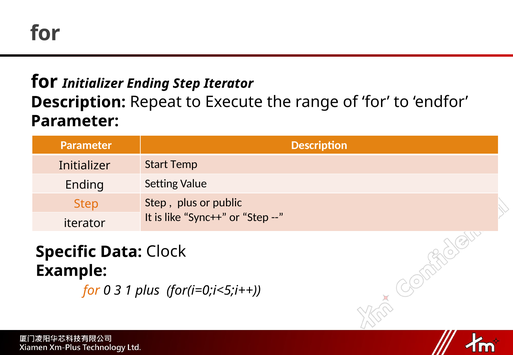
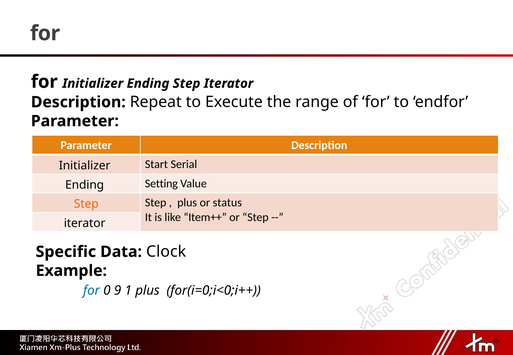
Temp: Temp -> Serial
public: public -> status
Sync++: Sync++ -> Item++
for at (91, 291) colour: orange -> blue
3: 3 -> 9
for(i=0;i<5;i++: for(i=0;i<5;i++ -> for(i=0;i<0;i++
